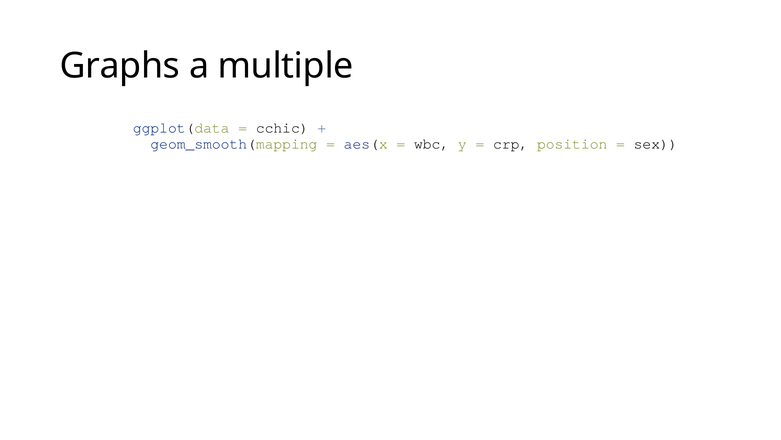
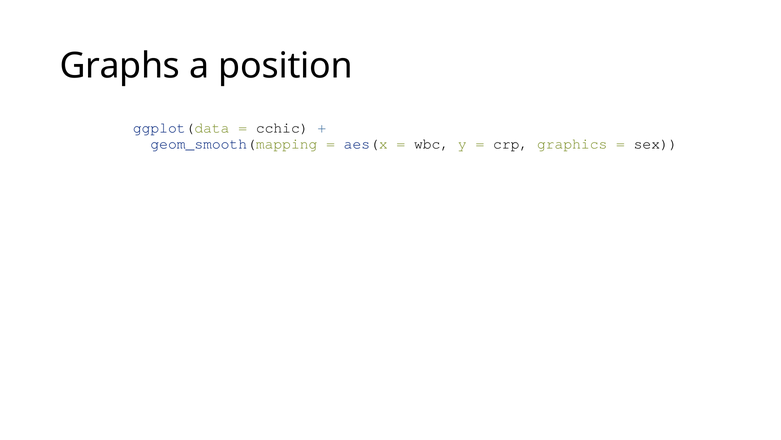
multiple: multiple -> position
position: position -> graphics
